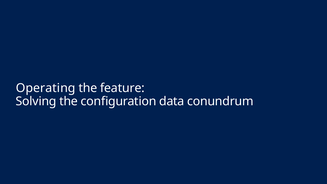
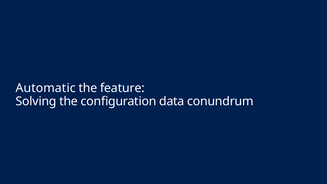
Operating: Operating -> Automatic
